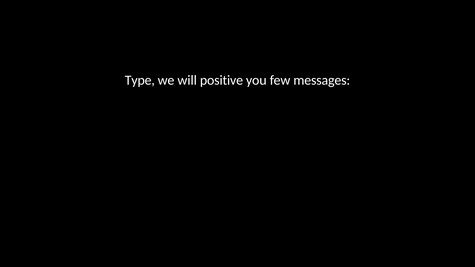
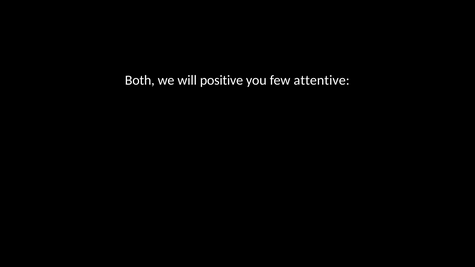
Type: Type -> Both
messages: messages -> attentive
